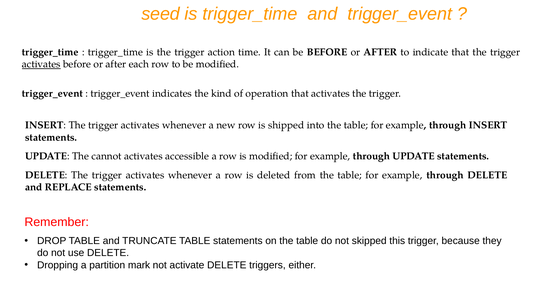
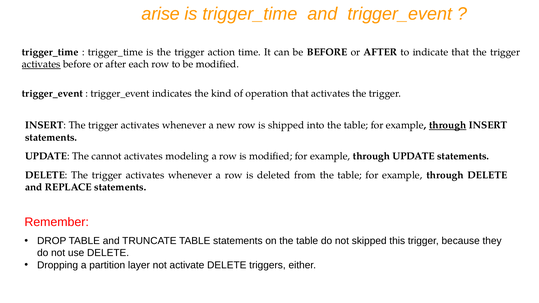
seed: seed -> arise
through at (448, 125) underline: none -> present
accessible: accessible -> modeling
mark: mark -> layer
